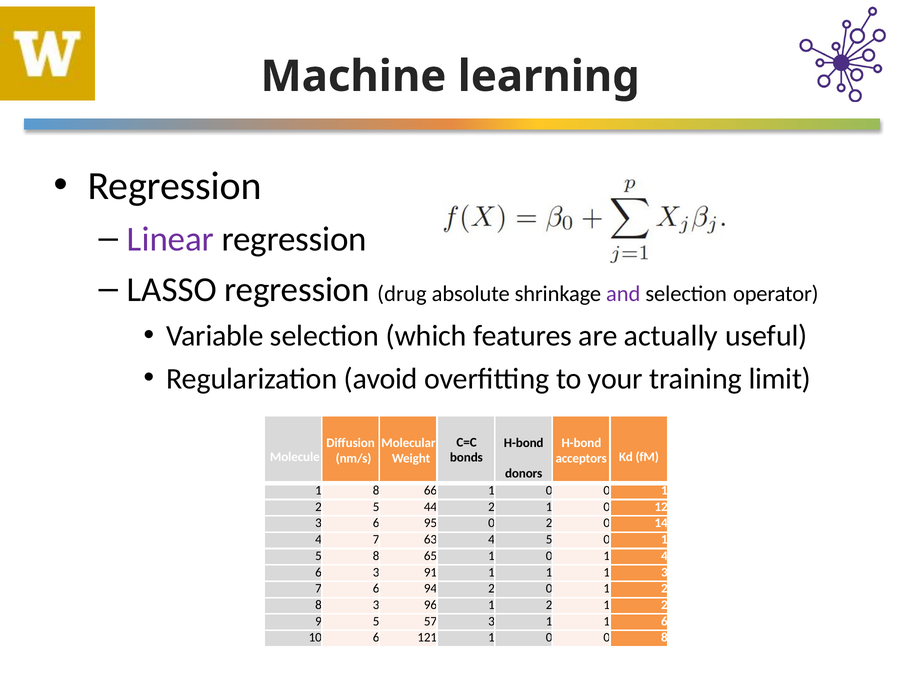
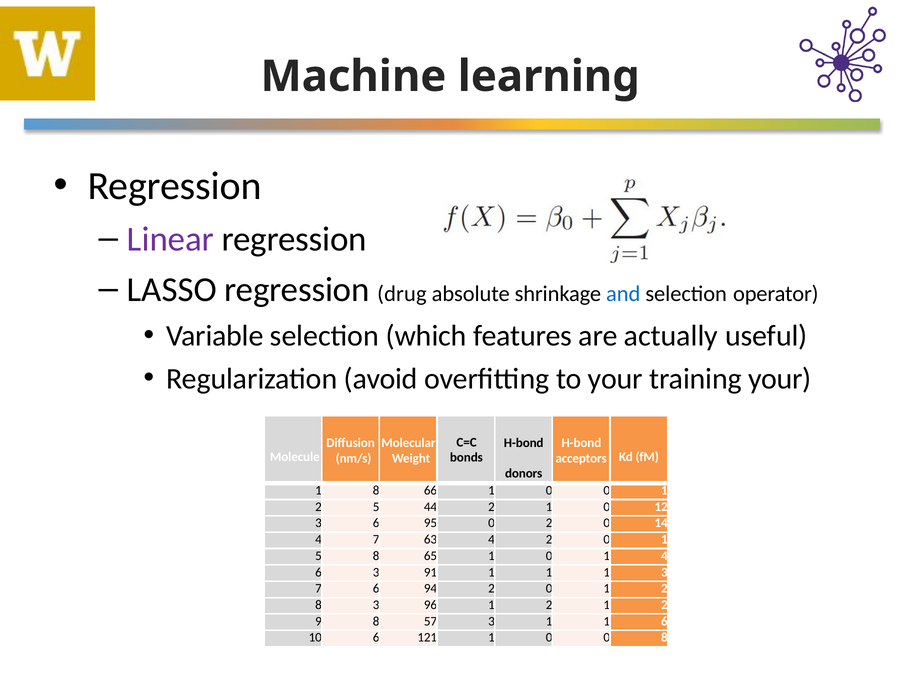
and colour: purple -> blue
training limit: limit -> your
4 5: 5 -> 2
9 5: 5 -> 8
